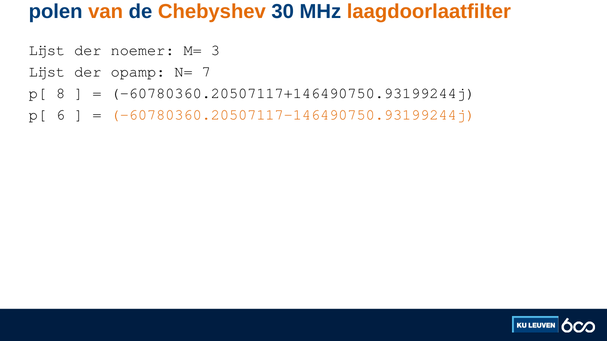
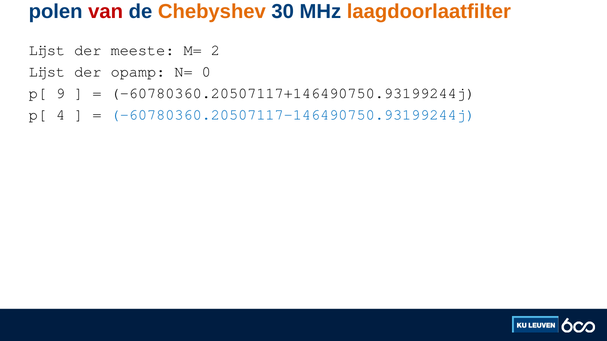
van colour: orange -> red
noemer: noemer -> meeste
3: 3 -> 2
7: 7 -> 0
8: 8 -> 9
6: 6 -> 4
-60780360.20507117-146490750.93199244j colour: orange -> blue
